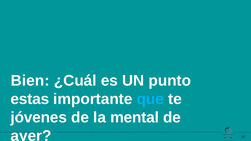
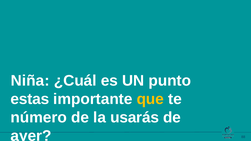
Bien: Bien -> Niña
que colour: light blue -> yellow
jóvenes: jóvenes -> número
mental: mental -> usarás
